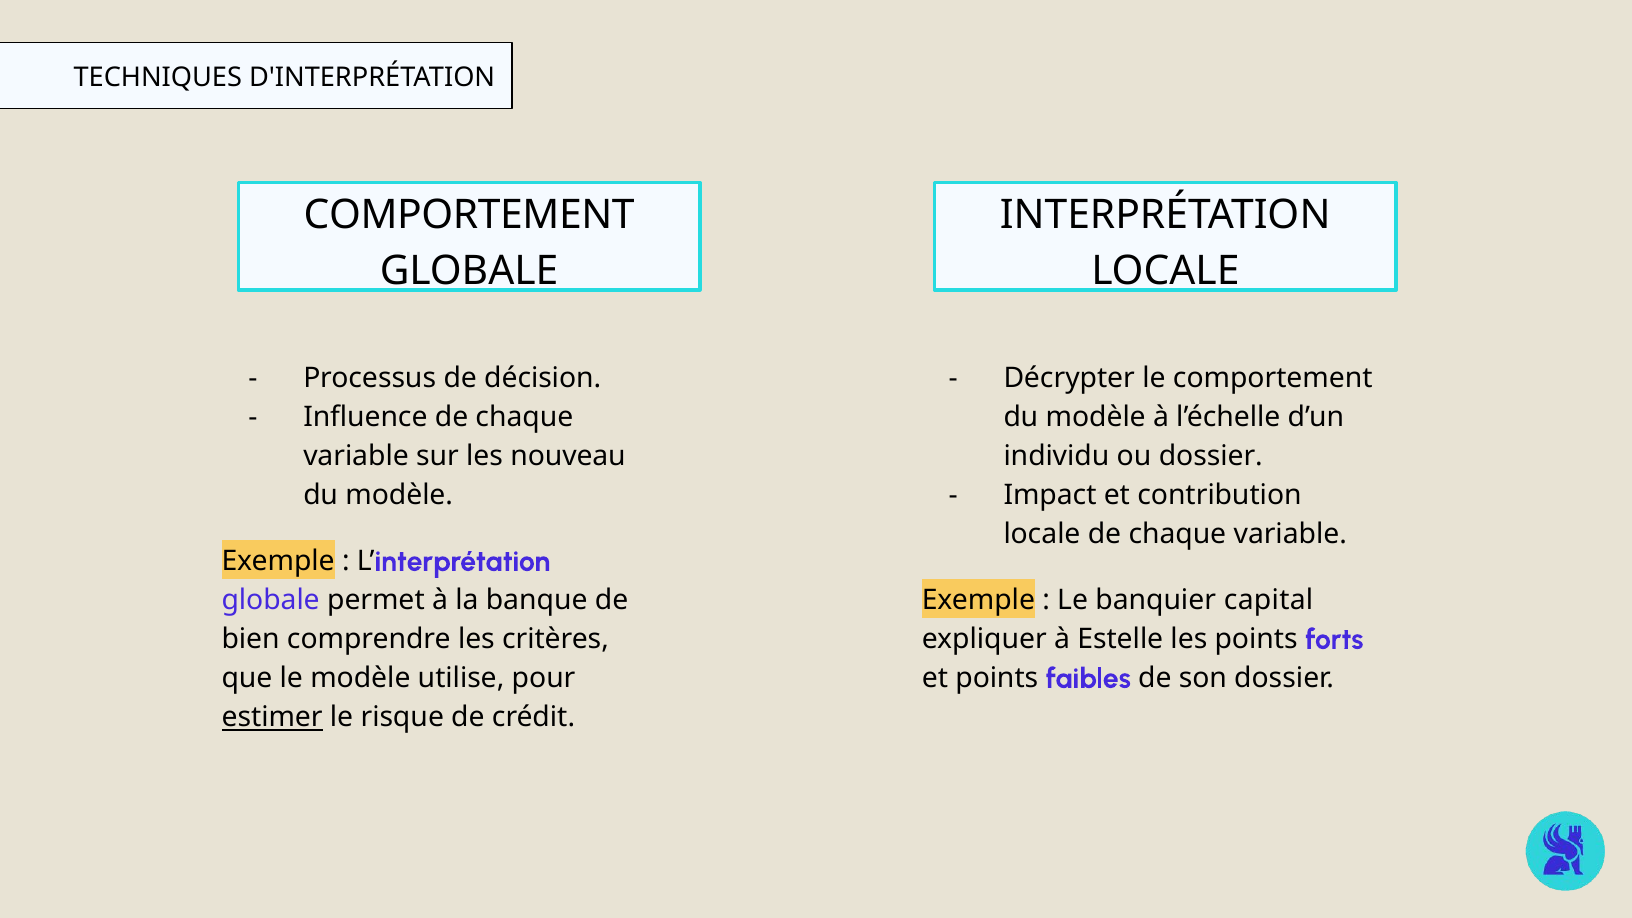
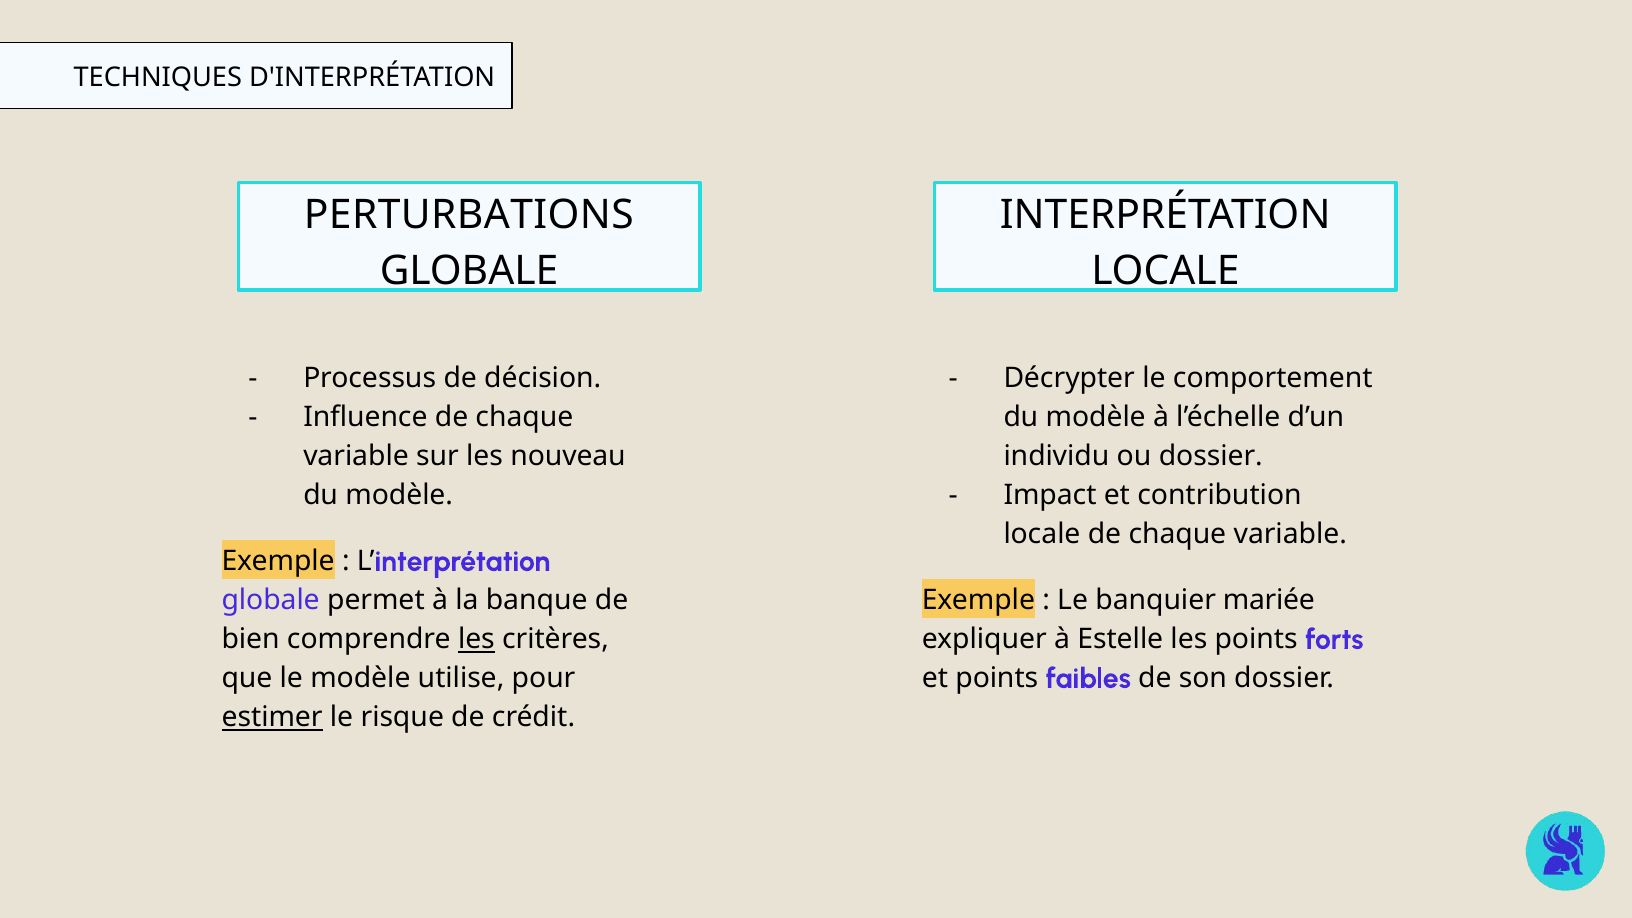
COMPORTEMENT at (469, 215): COMPORTEMENT -> PERTURBATIONS
capital: capital -> mariée
les at (476, 640) underline: none -> present
